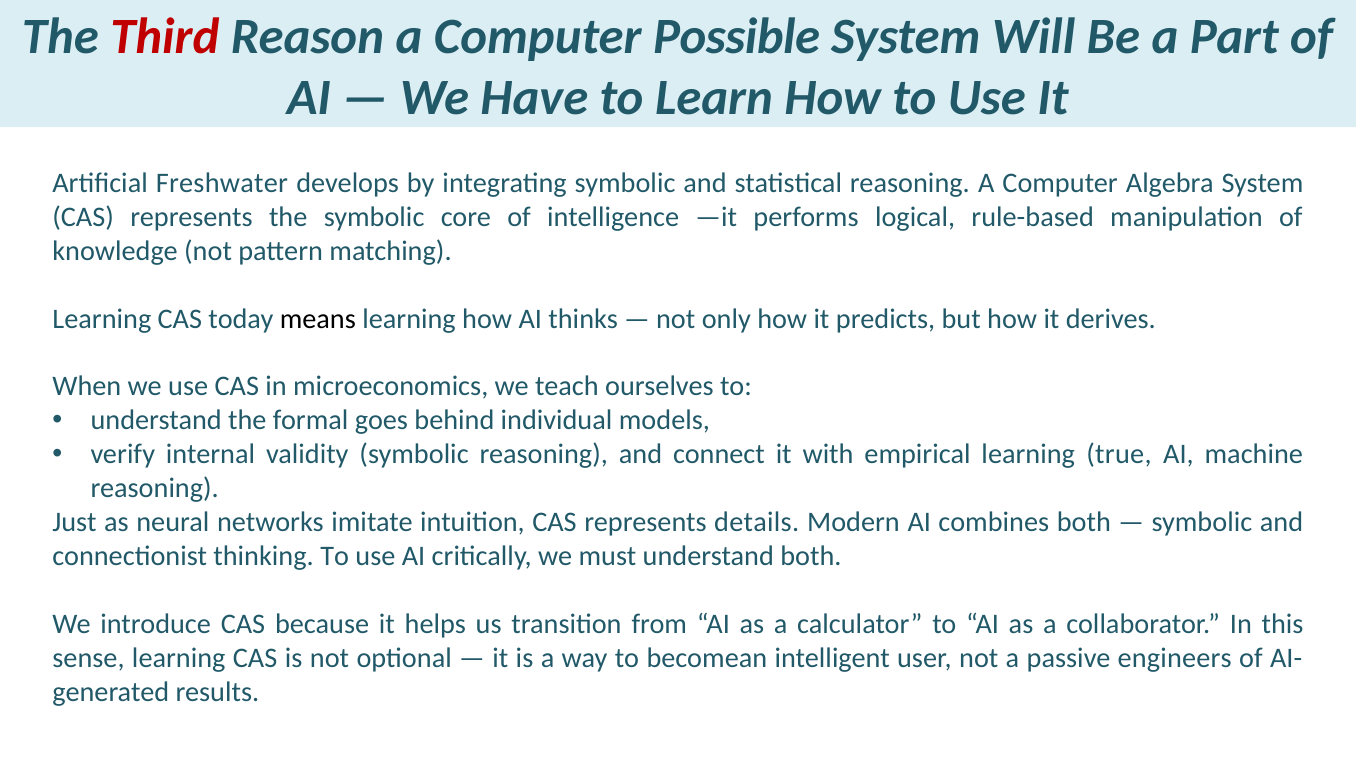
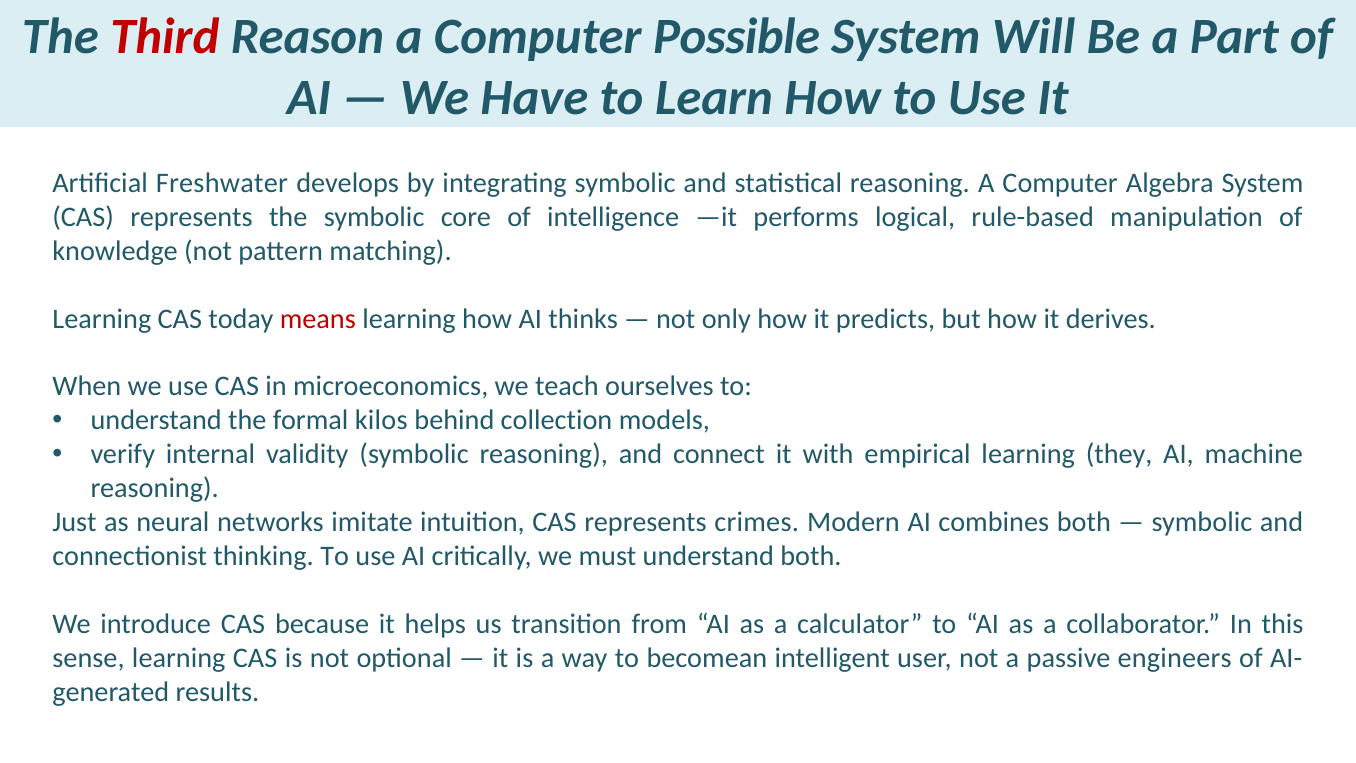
means colour: black -> red
goes: goes -> kilos
individual: individual -> collection
true: true -> they
details: details -> crimes
